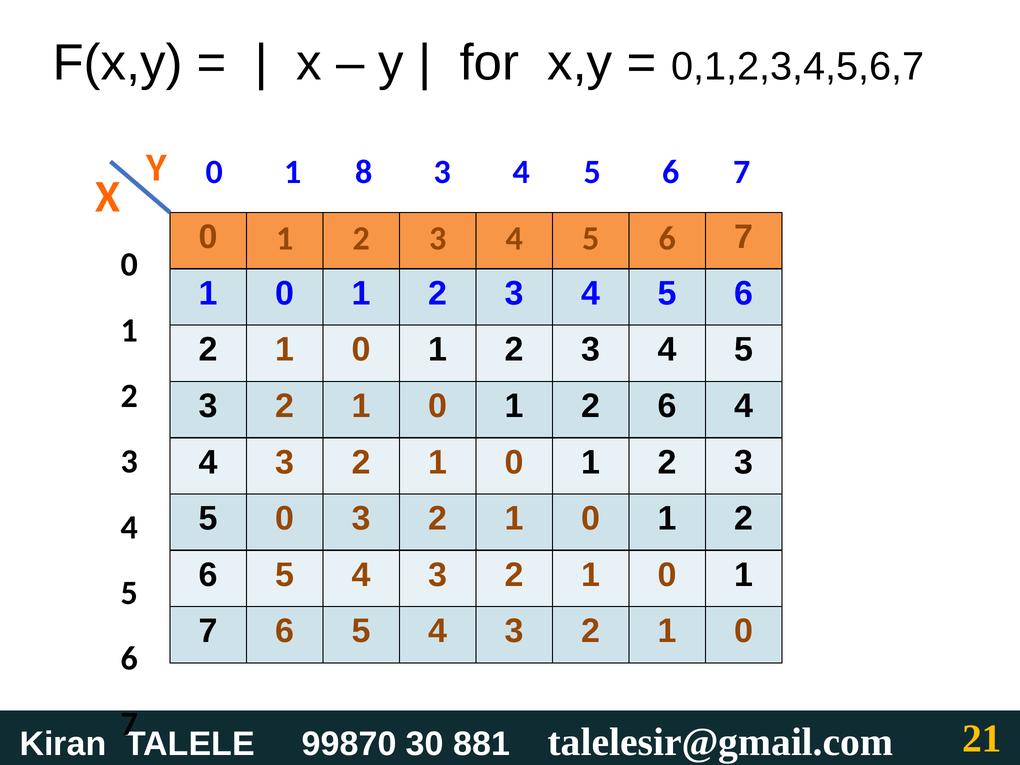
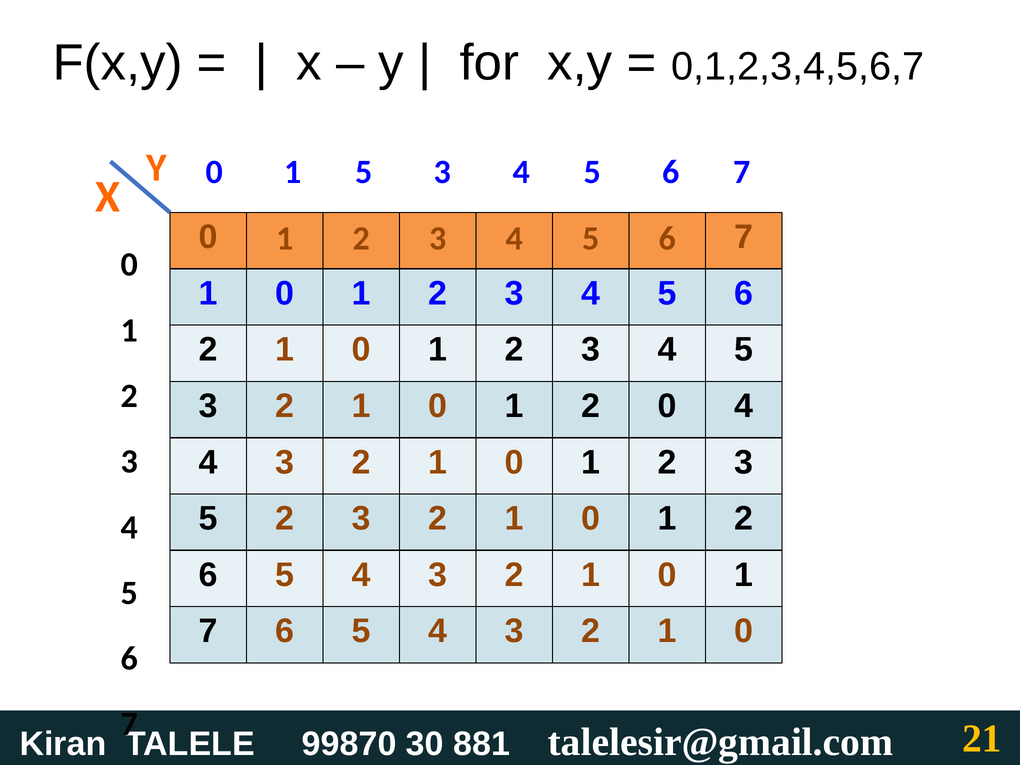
1 8: 8 -> 5
6 at (667, 406): 6 -> 0
5 0: 0 -> 2
